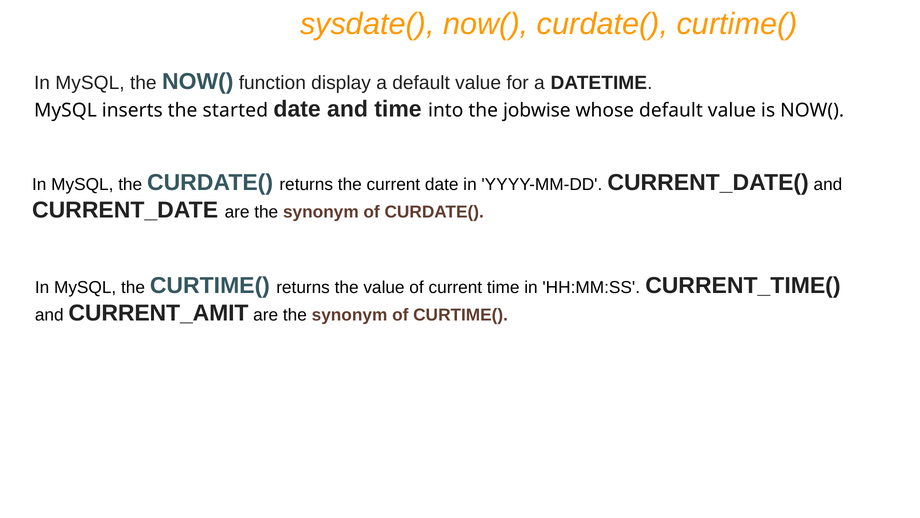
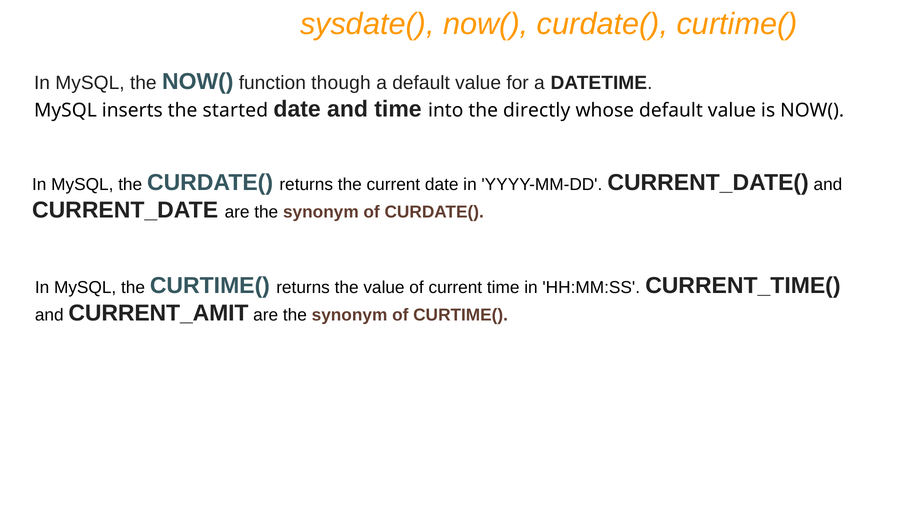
display: display -> though
jobwise: jobwise -> directly
